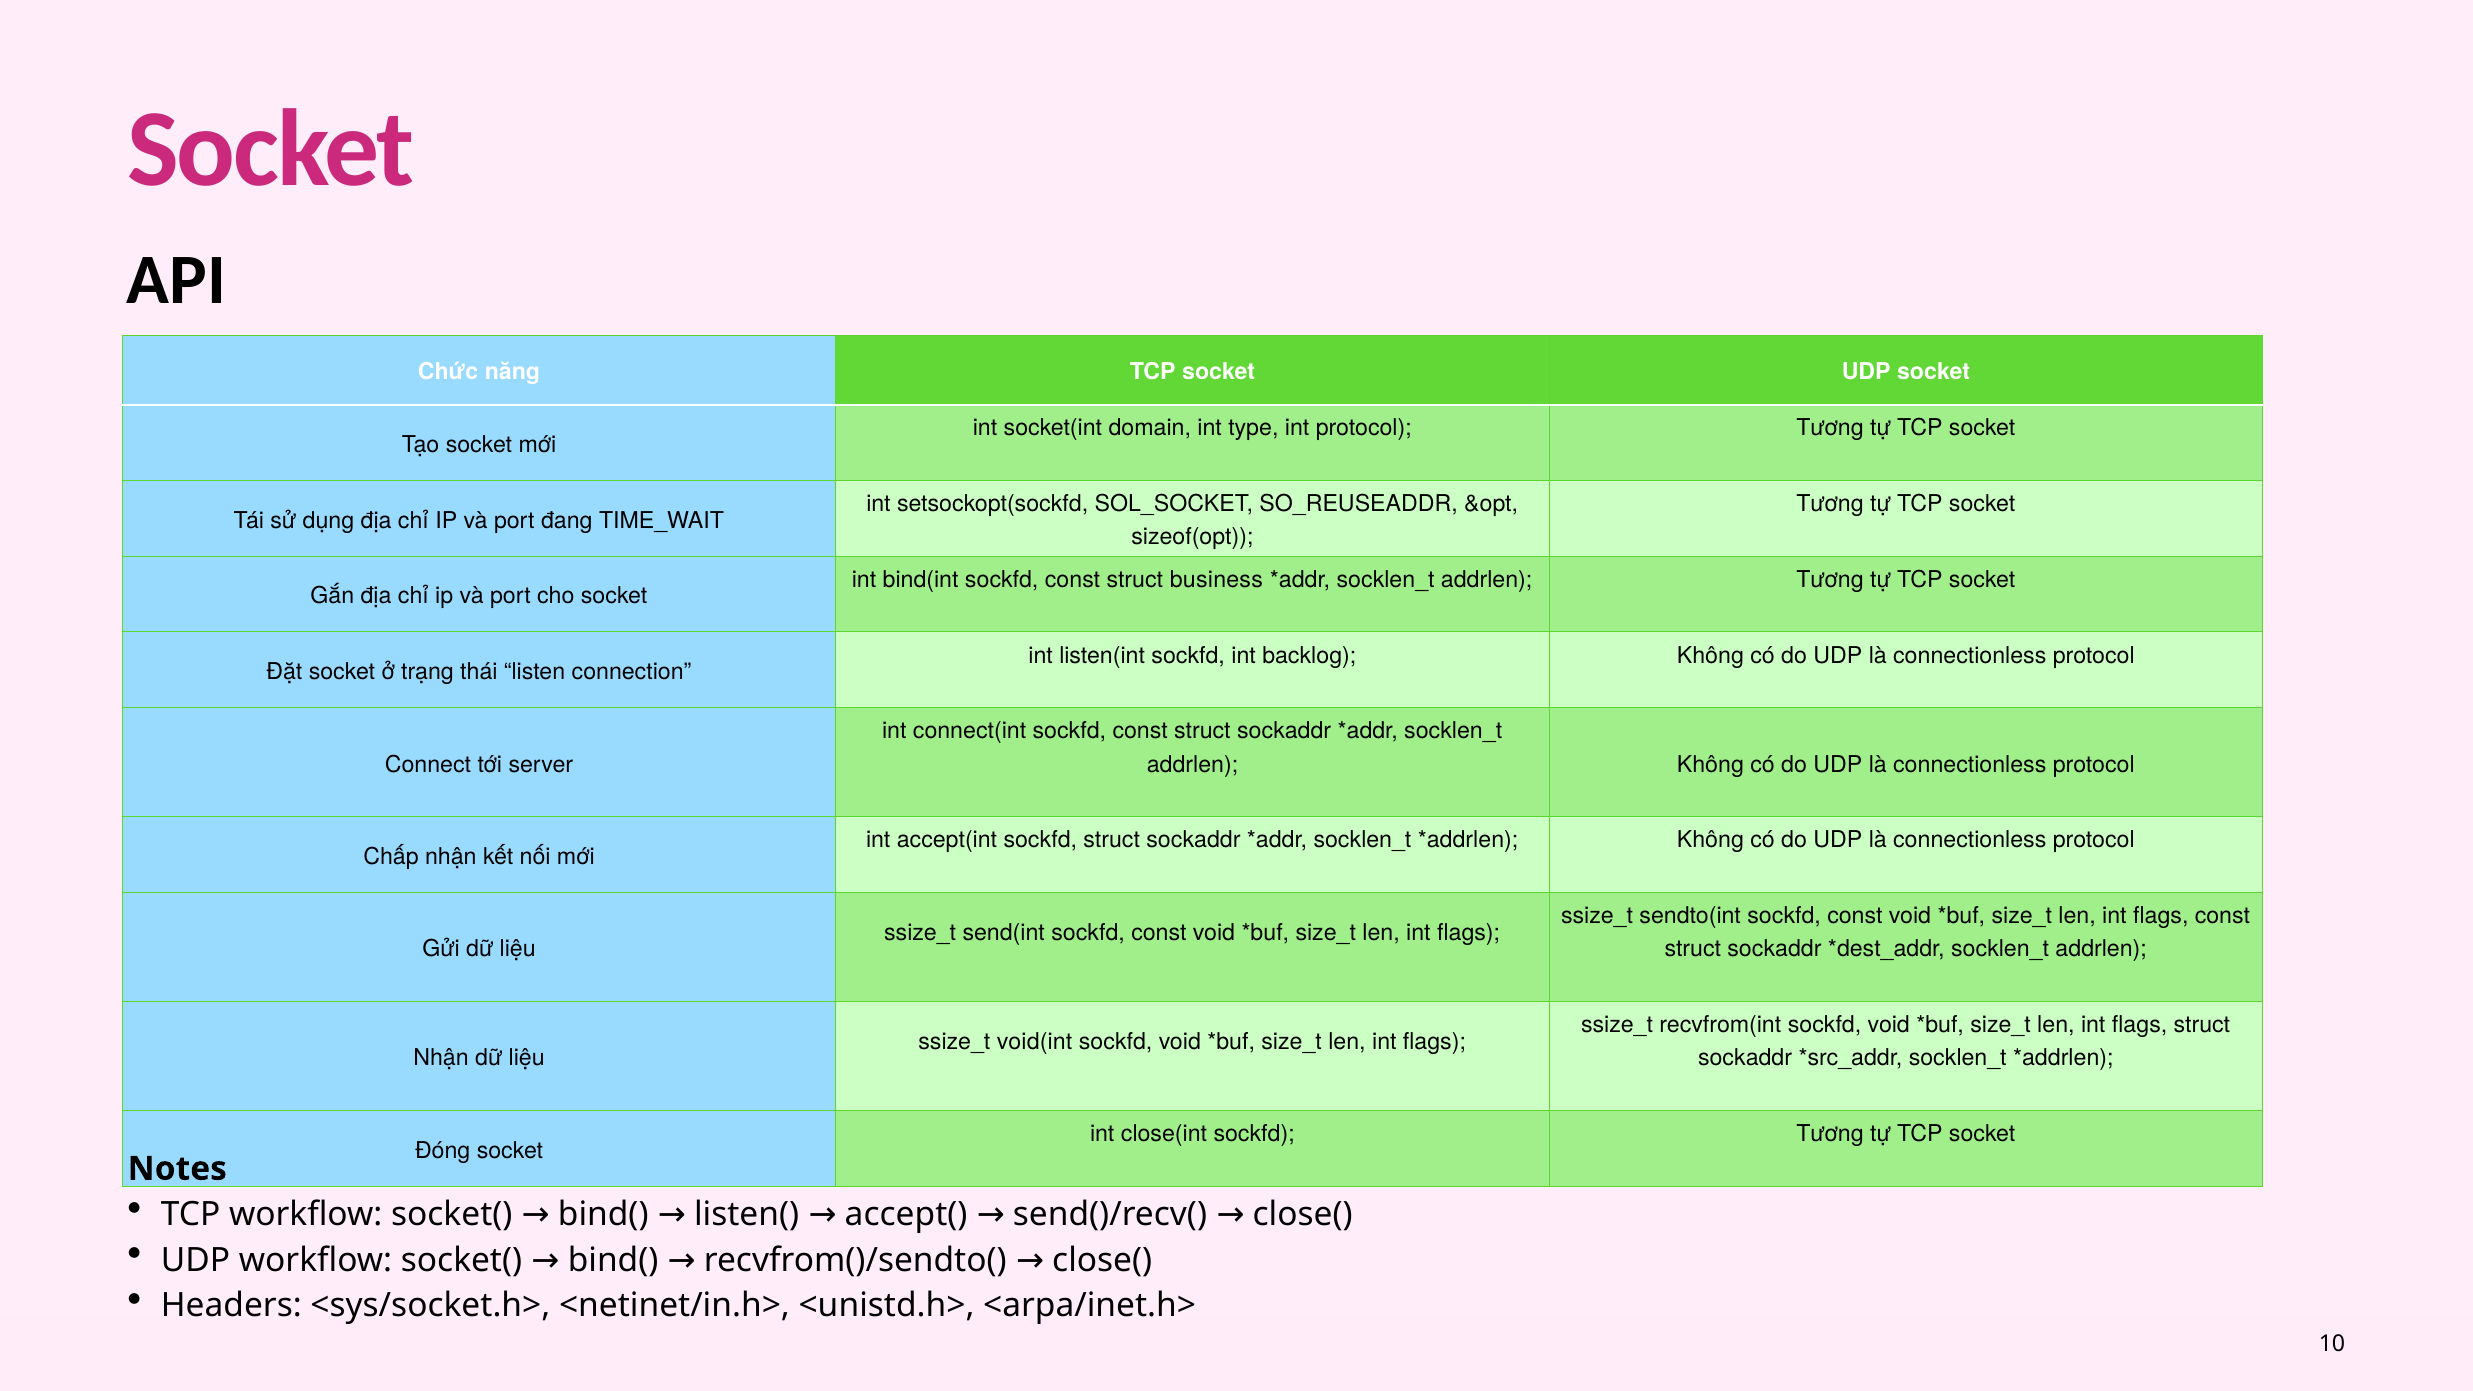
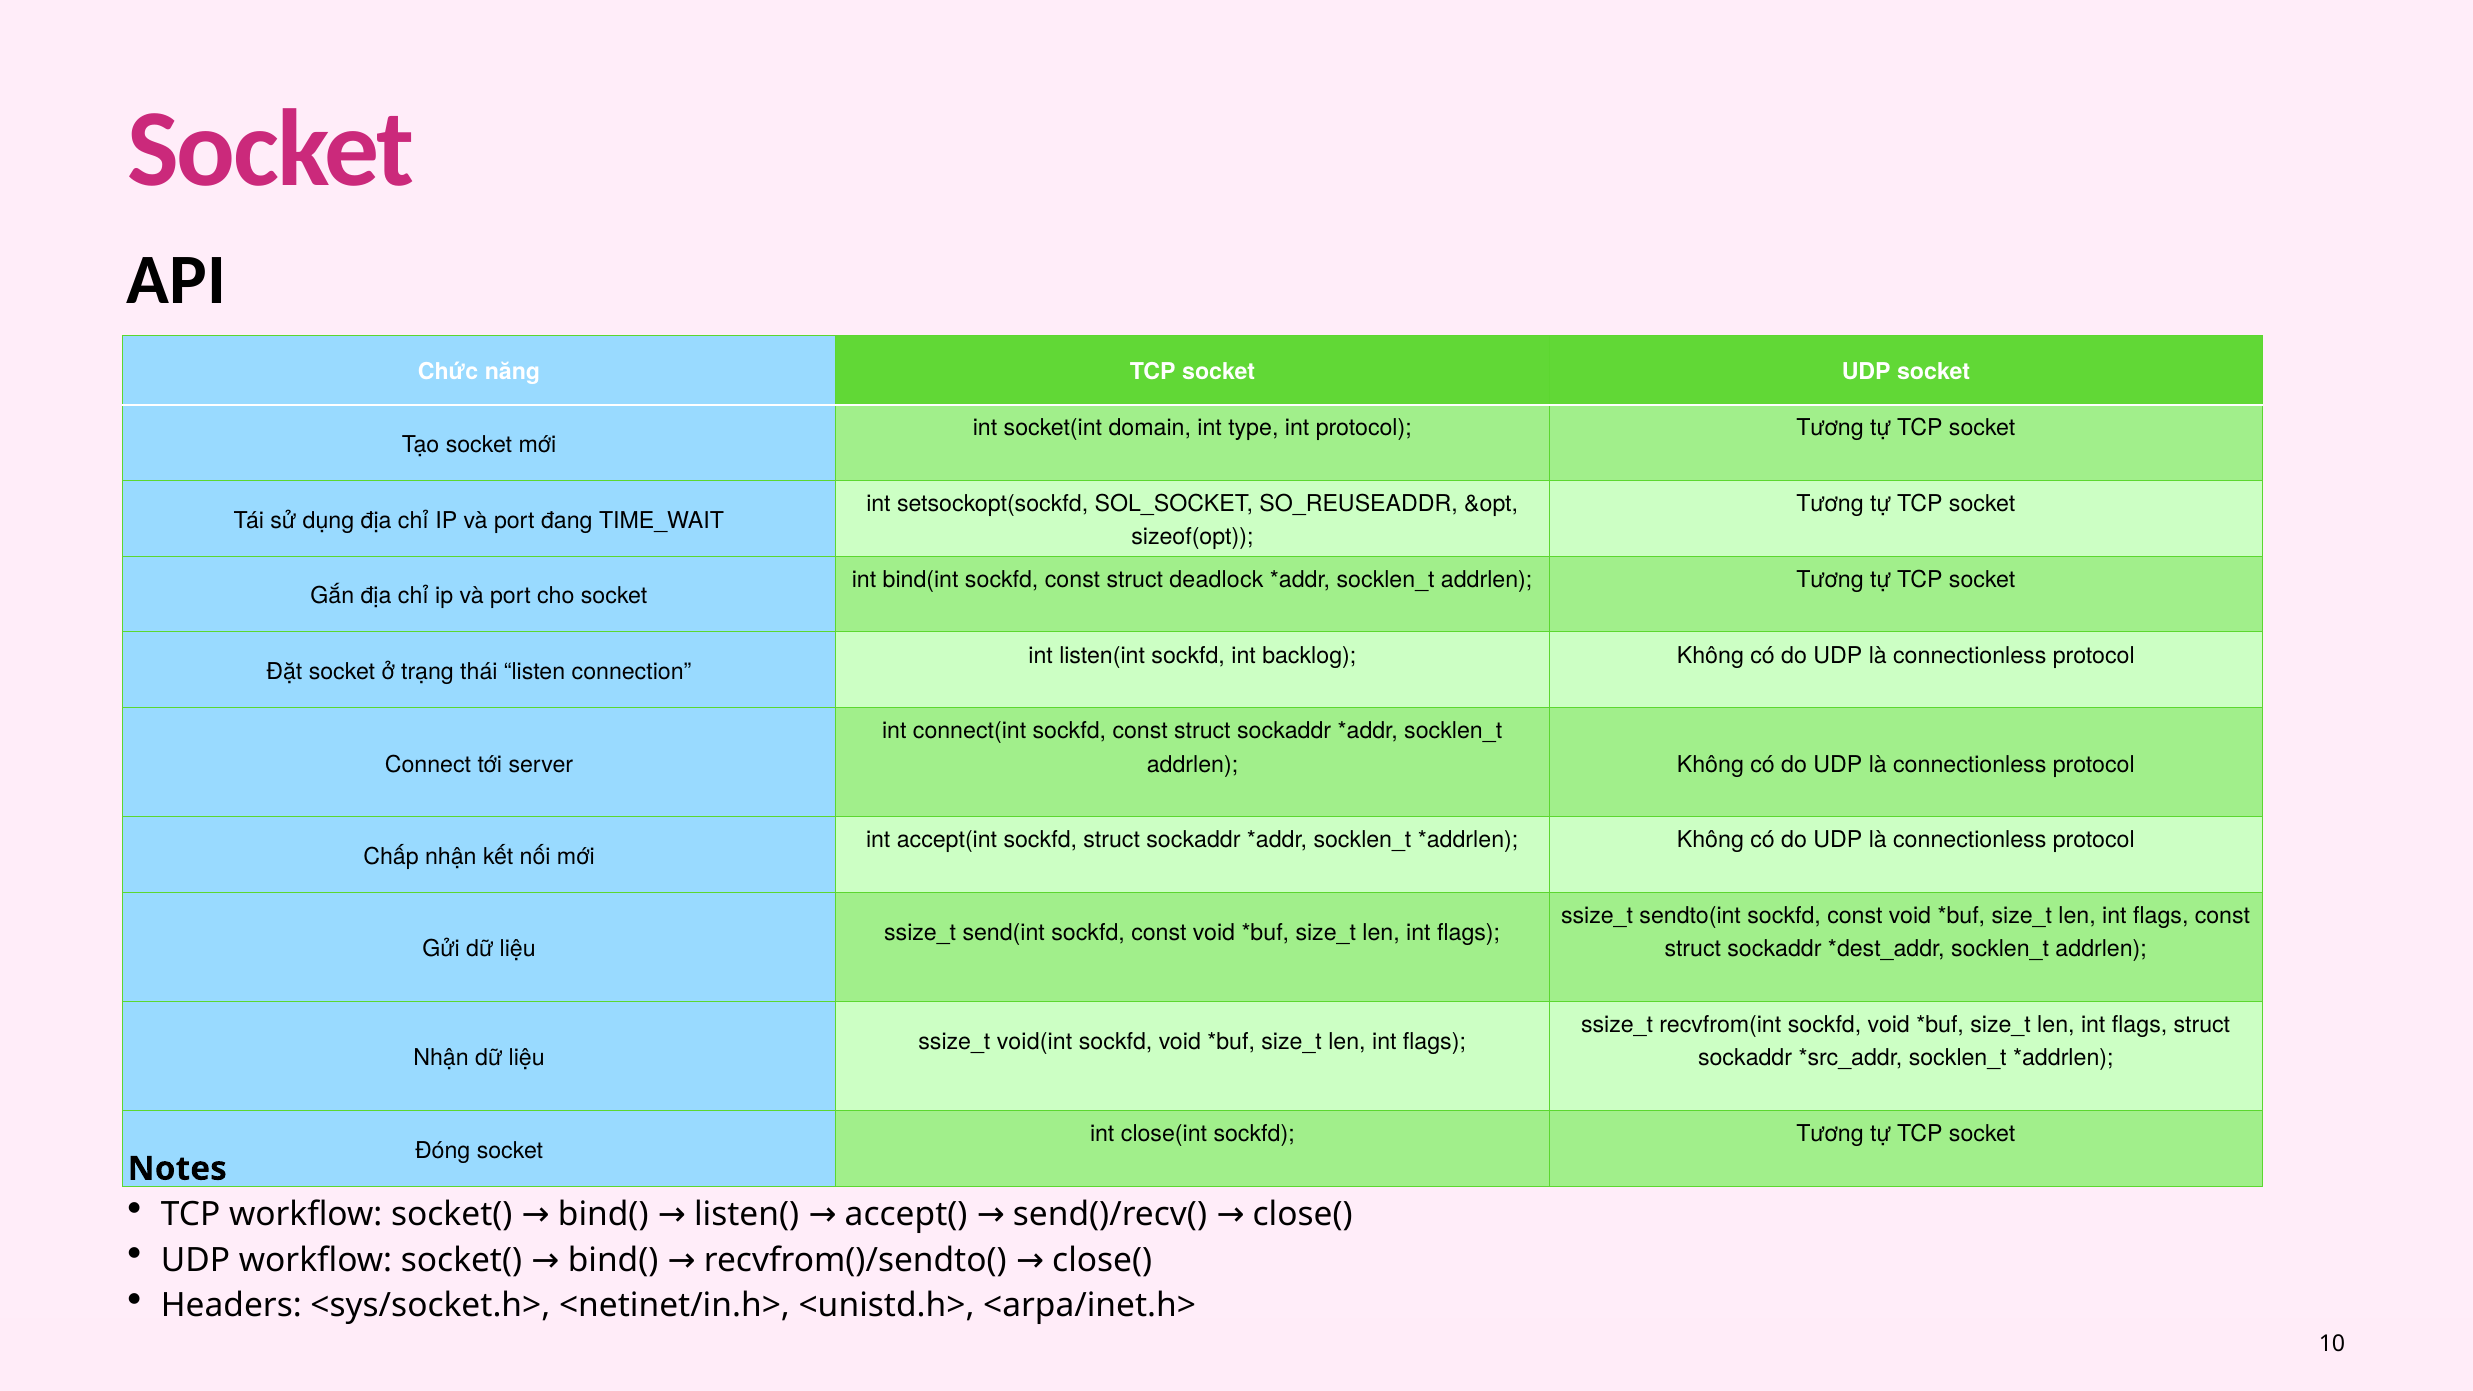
business: business -> deadlock
